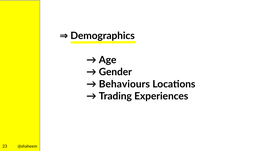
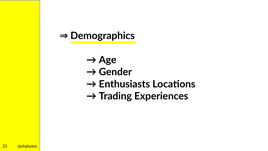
Behaviours: Behaviours -> Enthusiasts
